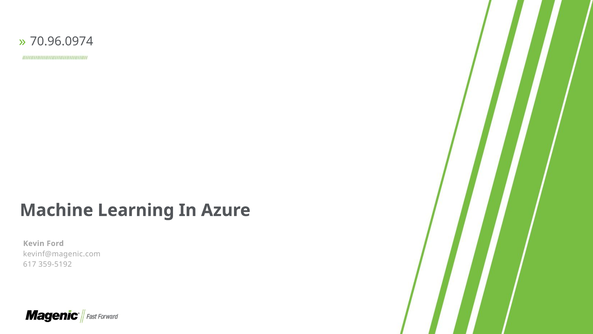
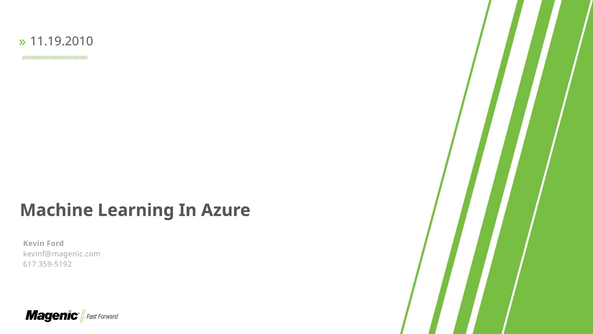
70.96.0974: 70.96.0974 -> 11.19.2010
